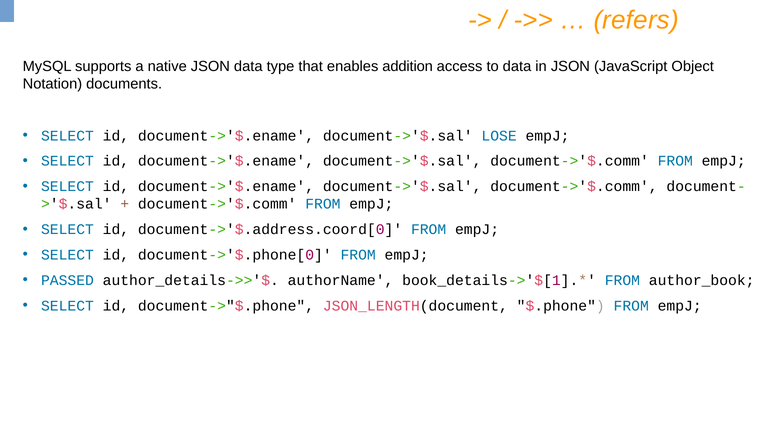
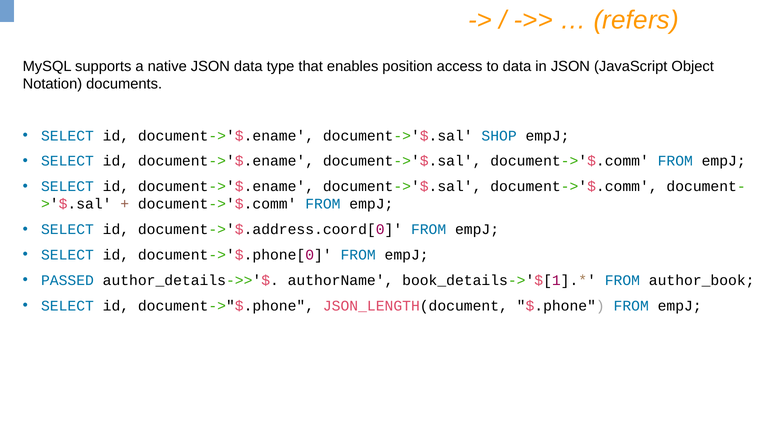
addition: addition -> position
LOSE: LOSE -> SHOP
